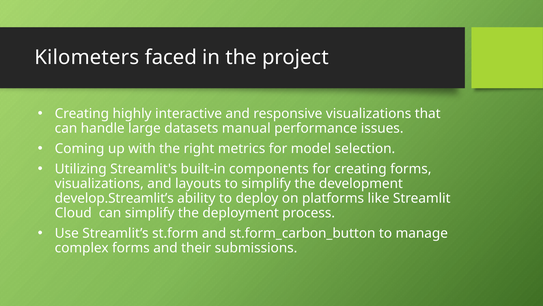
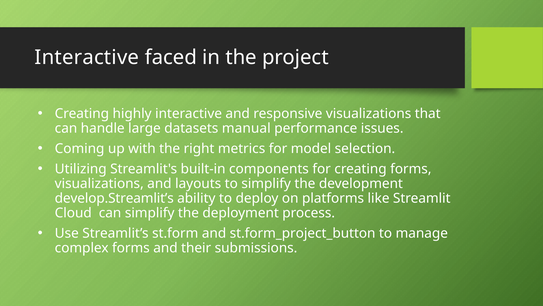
Kilometers at (87, 57): Kilometers -> Interactive
st.form_carbon_button: st.form_carbon_button -> st.form_project_button
